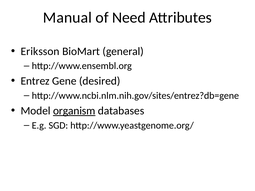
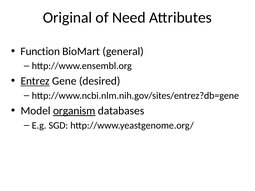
Manual: Manual -> Original
Eriksson: Eriksson -> Function
Entrez underline: none -> present
